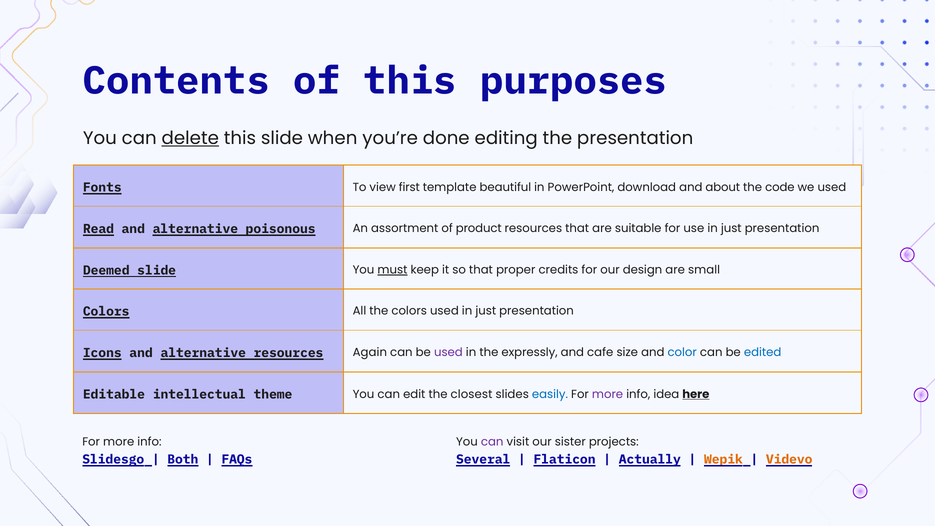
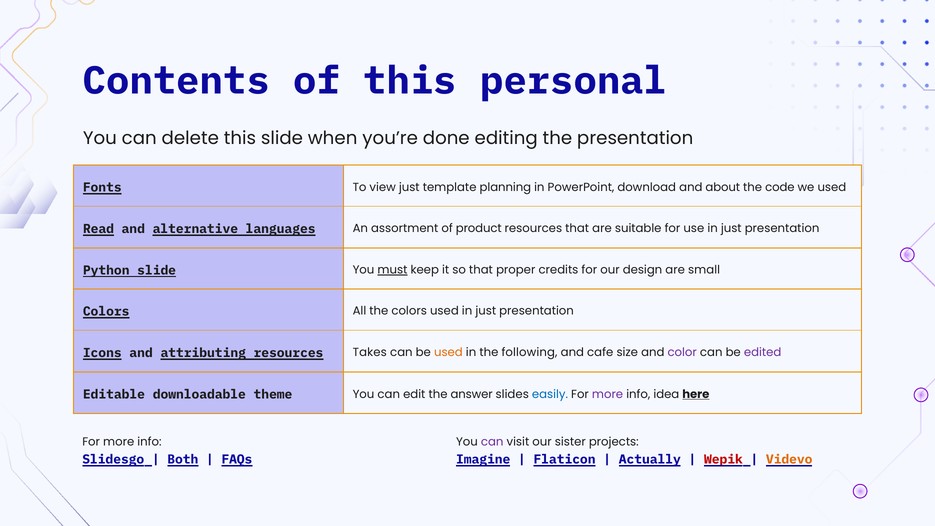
purposes: purposes -> personal
delete underline: present -> none
view first: first -> just
beautiful: beautiful -> planning
poisonous: poisonous -> languages
Deemed: Deemed -> Python
Icons and alternative: alternative -> attributing
Again: Again -> Takes
used at (448, 353) colour: purple -> orange
expressly: expressly -> following
color colour: blue -> purple
edited colour: blue -> purple
intellectual: intellectual -> downloadable
closest: closest -> answer
Several: Several -> Imagine
Wepik colour: orange -> red
